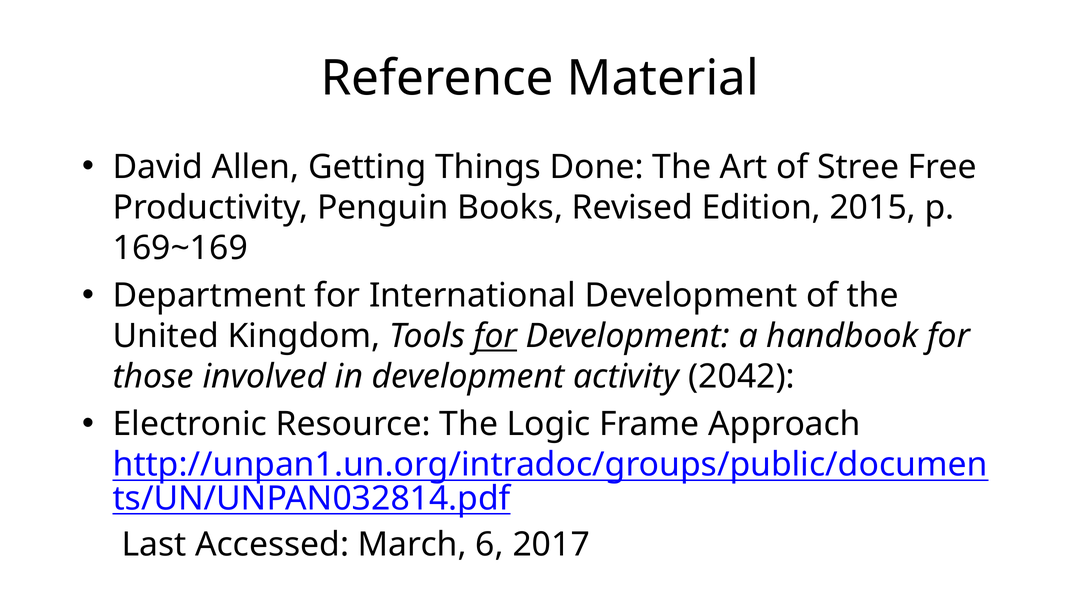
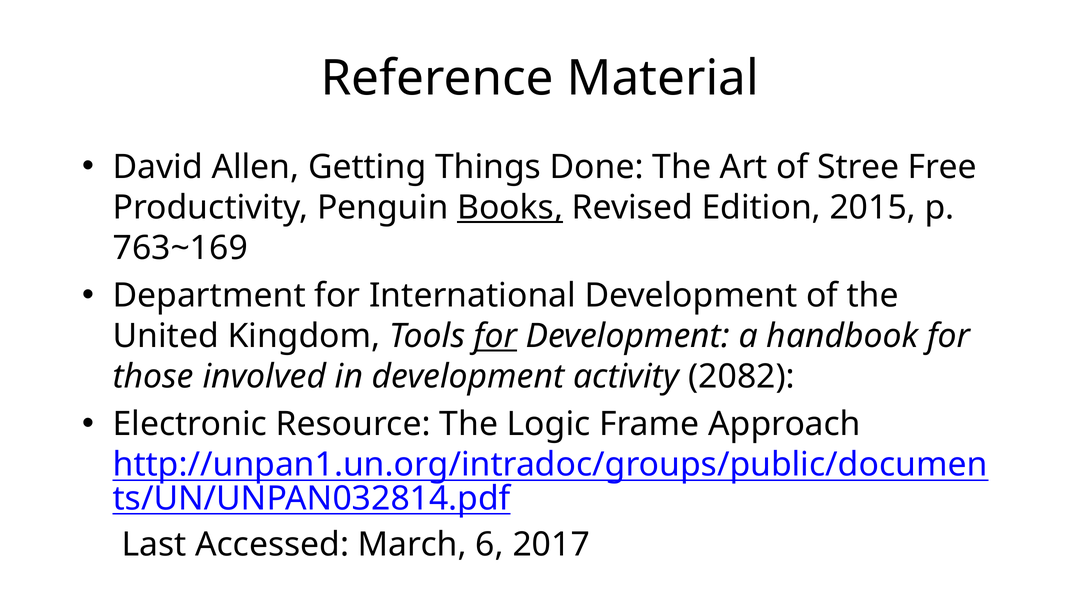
Books underline: none -> present
169~169: 169~169 -> 763~169
2042: 2042 -> 2082
